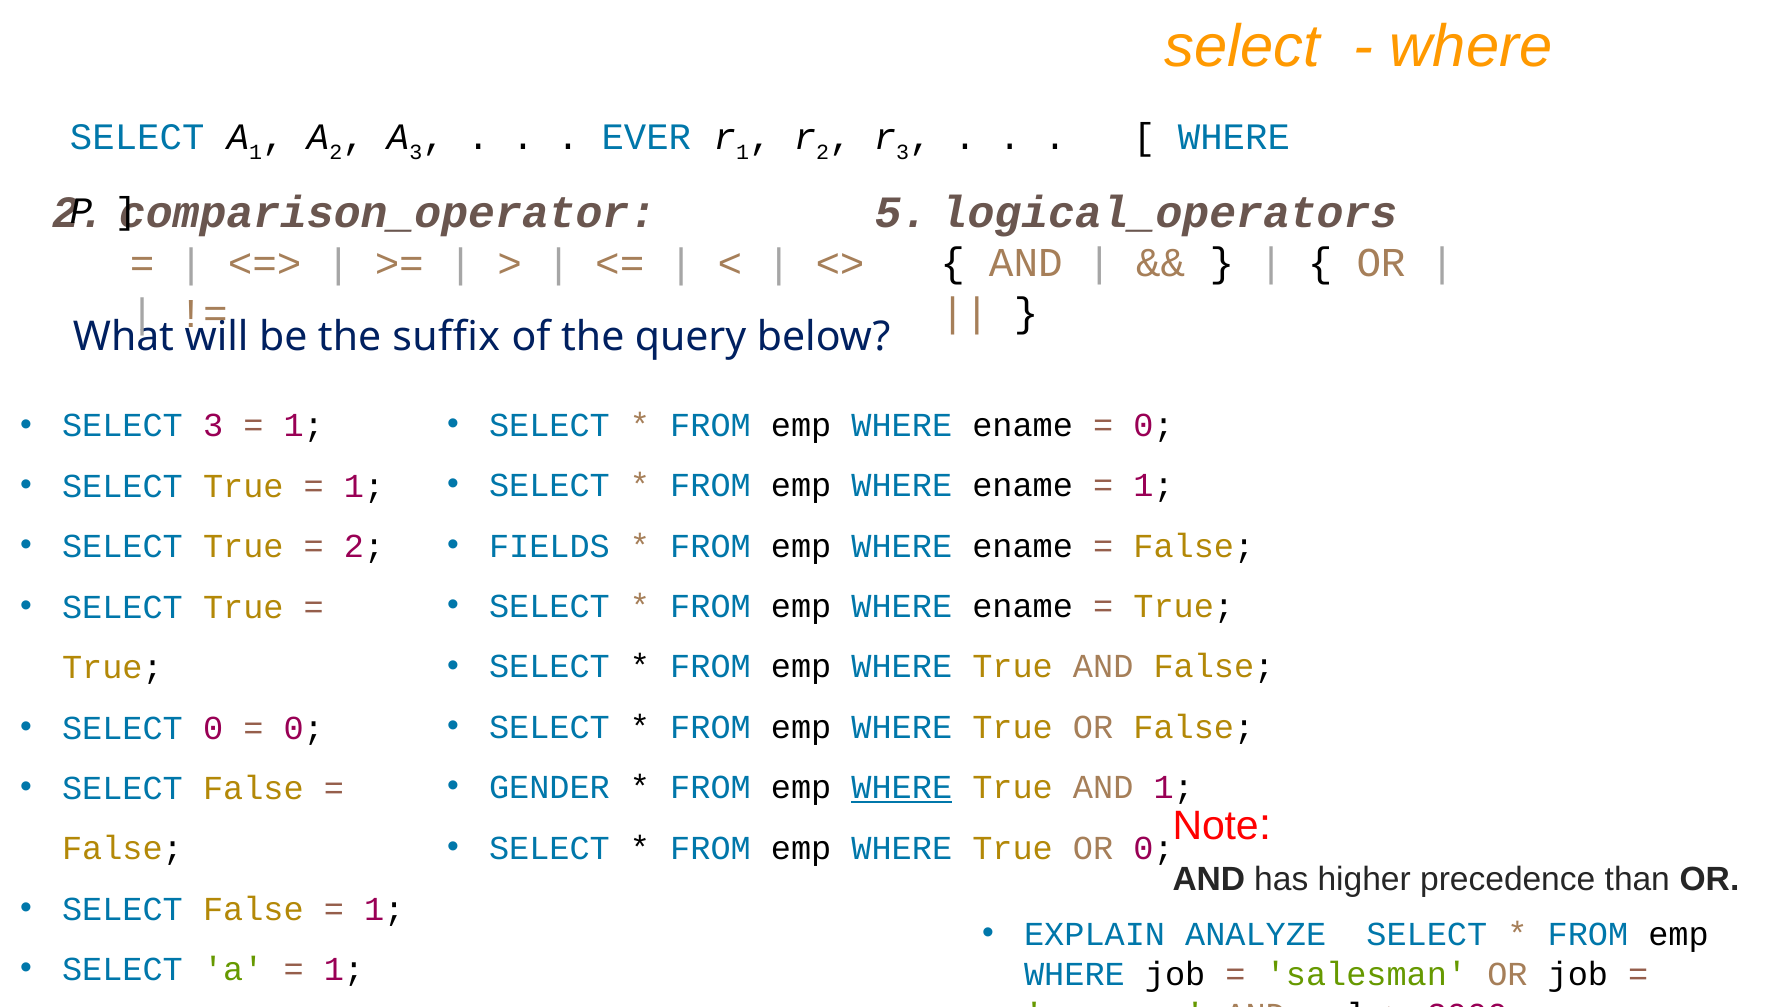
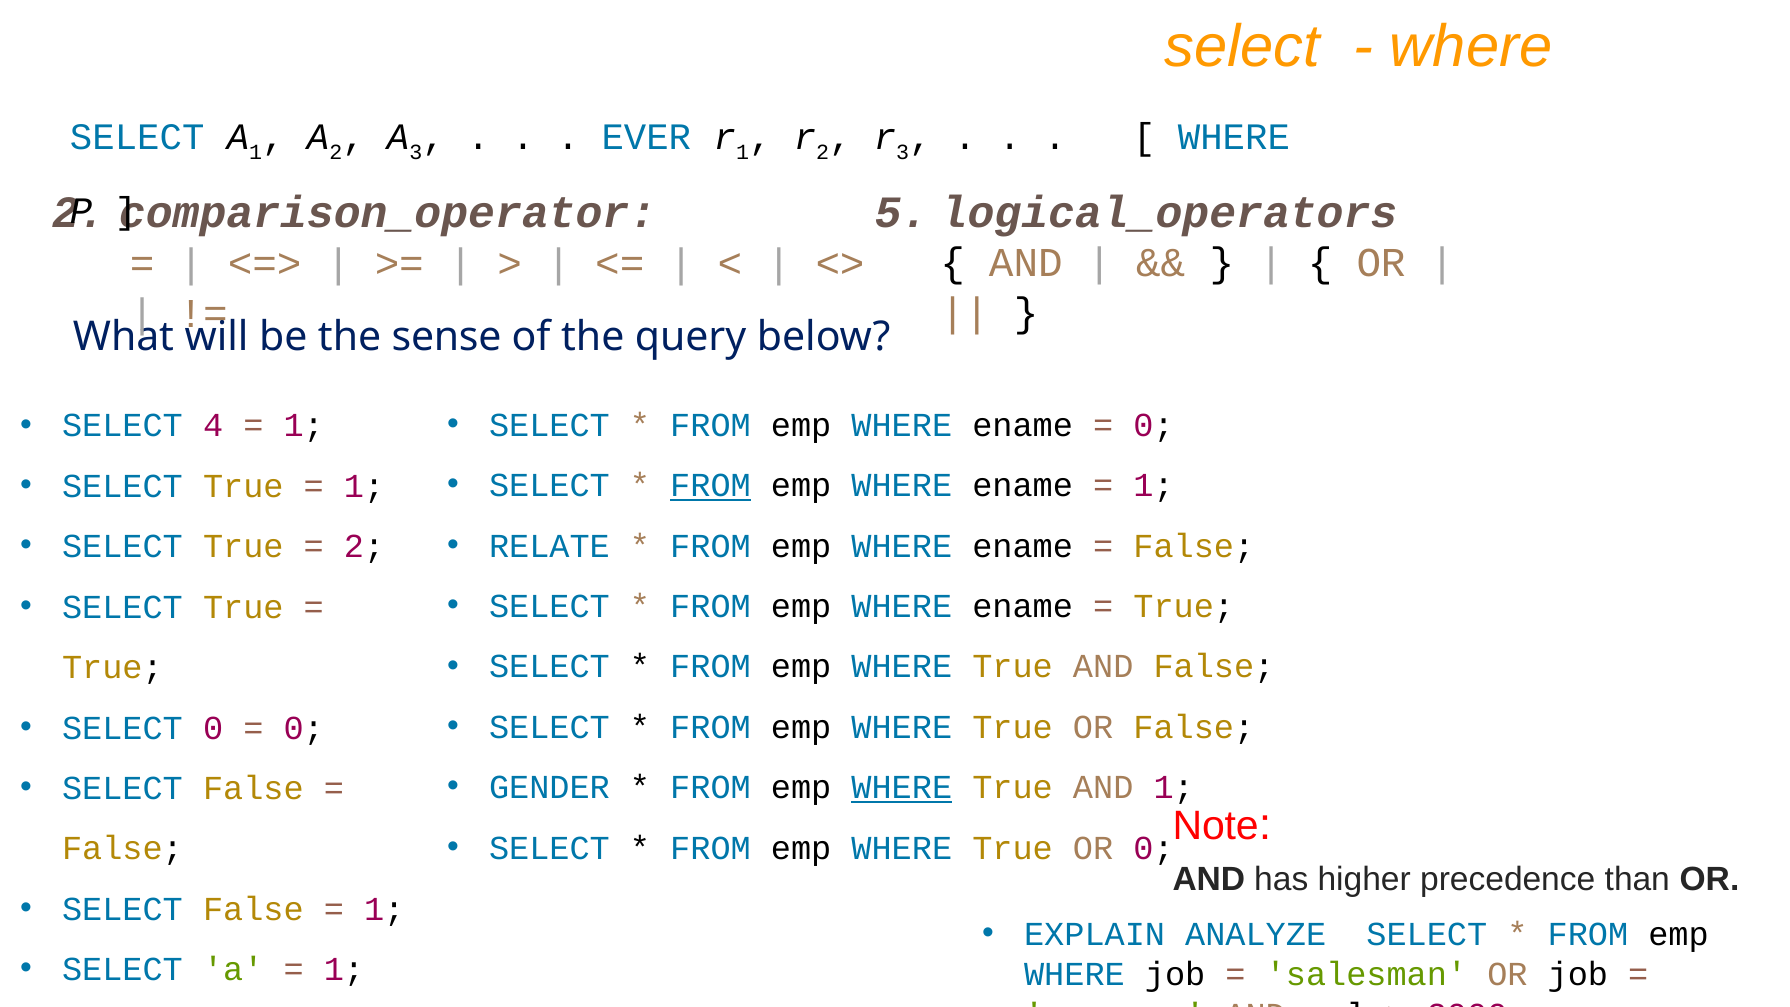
suffix: suffix -> sense
SELECT 3: 3 -> 4
FROM at (711, 485) underline: none -> present
FIELDS: FIELDS -> RELATE
